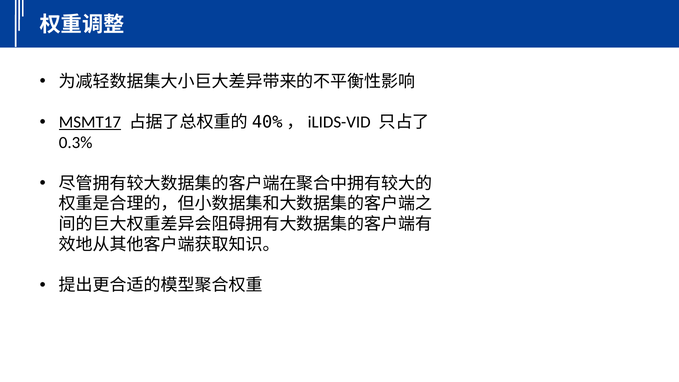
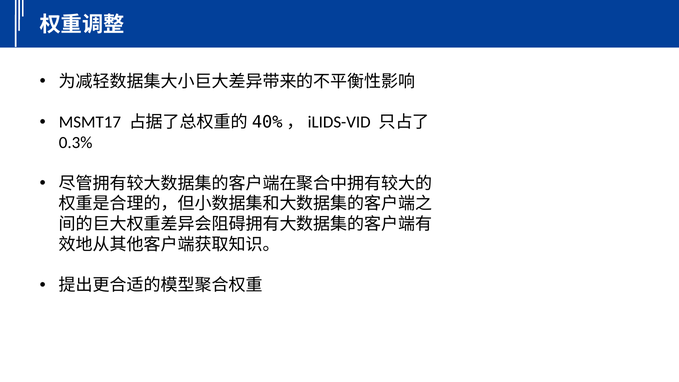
MSMT17 underline: present -> none
